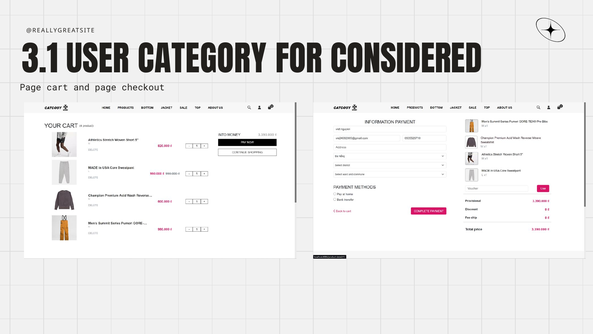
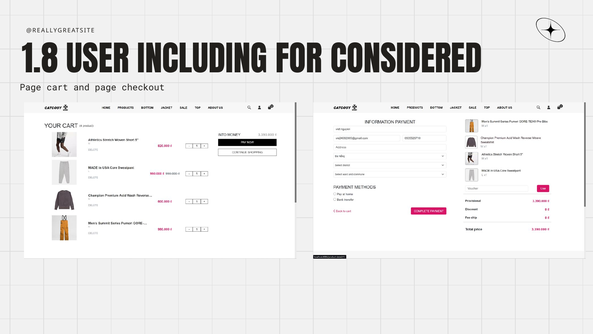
3.1: 3.1 -> 1.8
CATEGORY: CATEGORY -> INCLUDING
